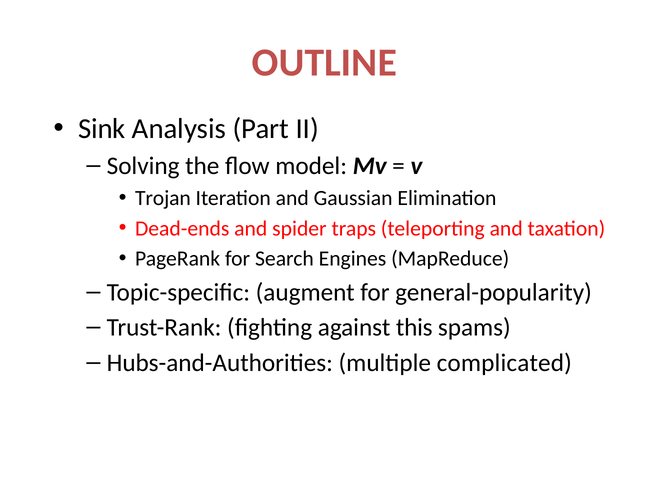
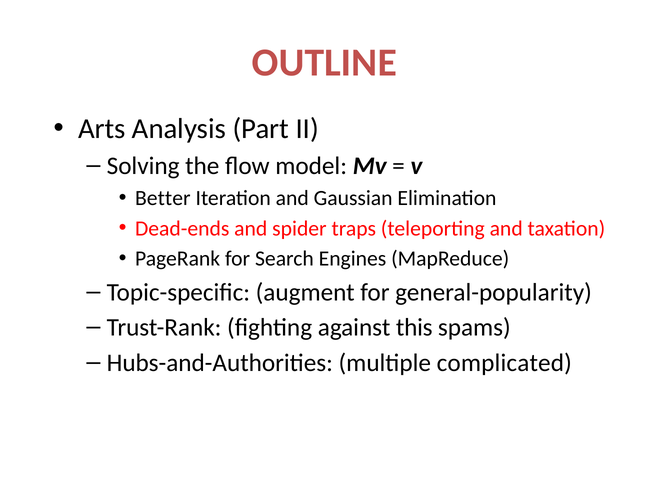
Sink: Sink -> Arts
Trojan: Trojan -> Better
